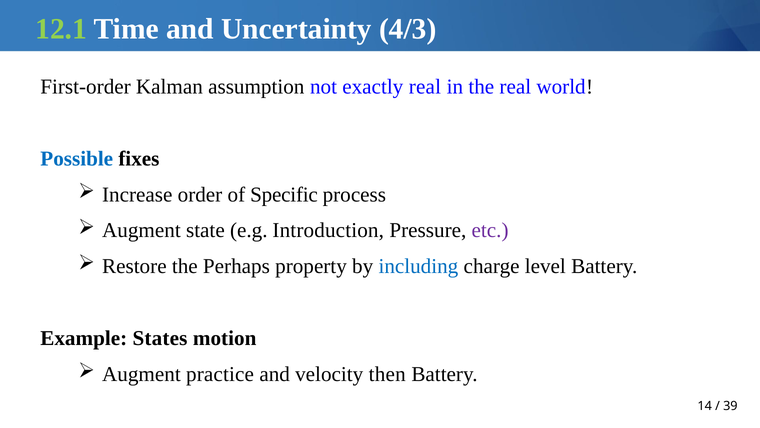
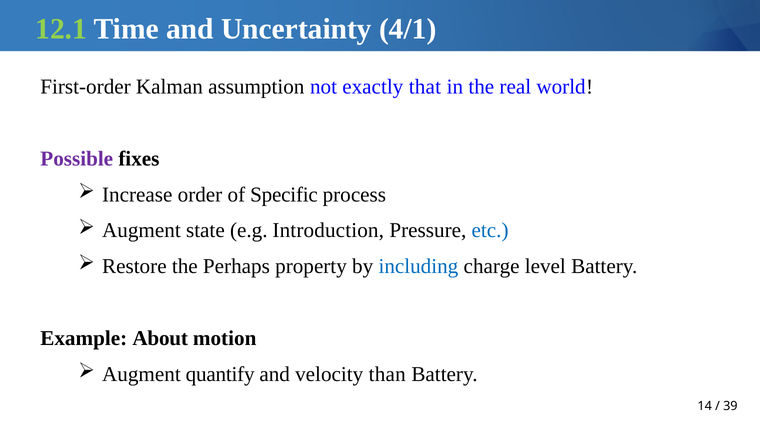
4/3: 4/3 -> 4/1
exactly real: real -> that
Possible colour: blue -> purple
etc colour: purple -> blue
States: States -> About
practice: practice -> quantify
then: then -> than
